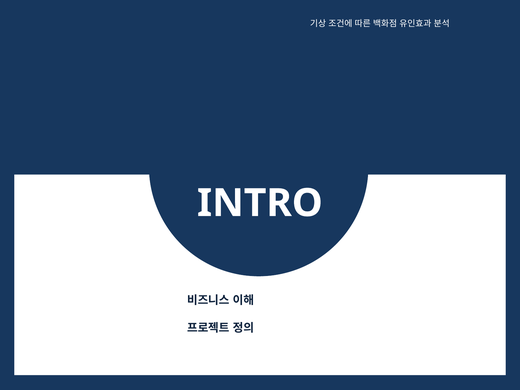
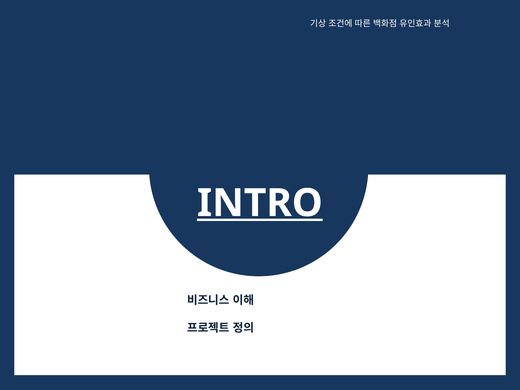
INTRO underline: none -> present
